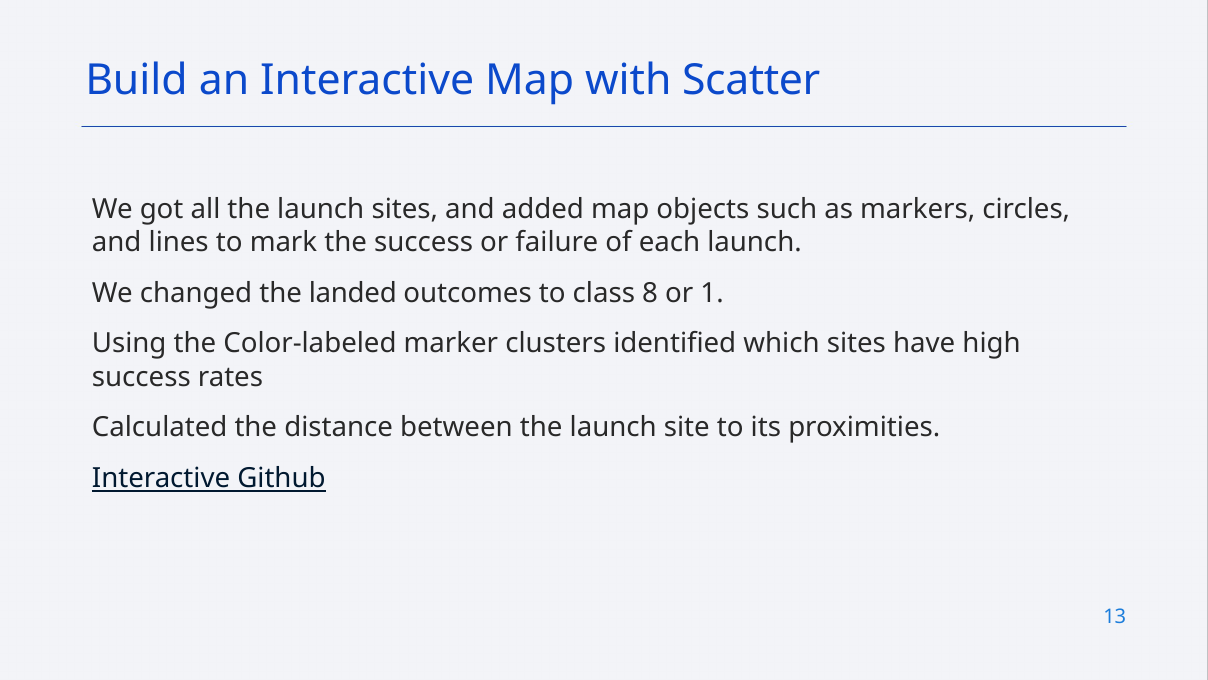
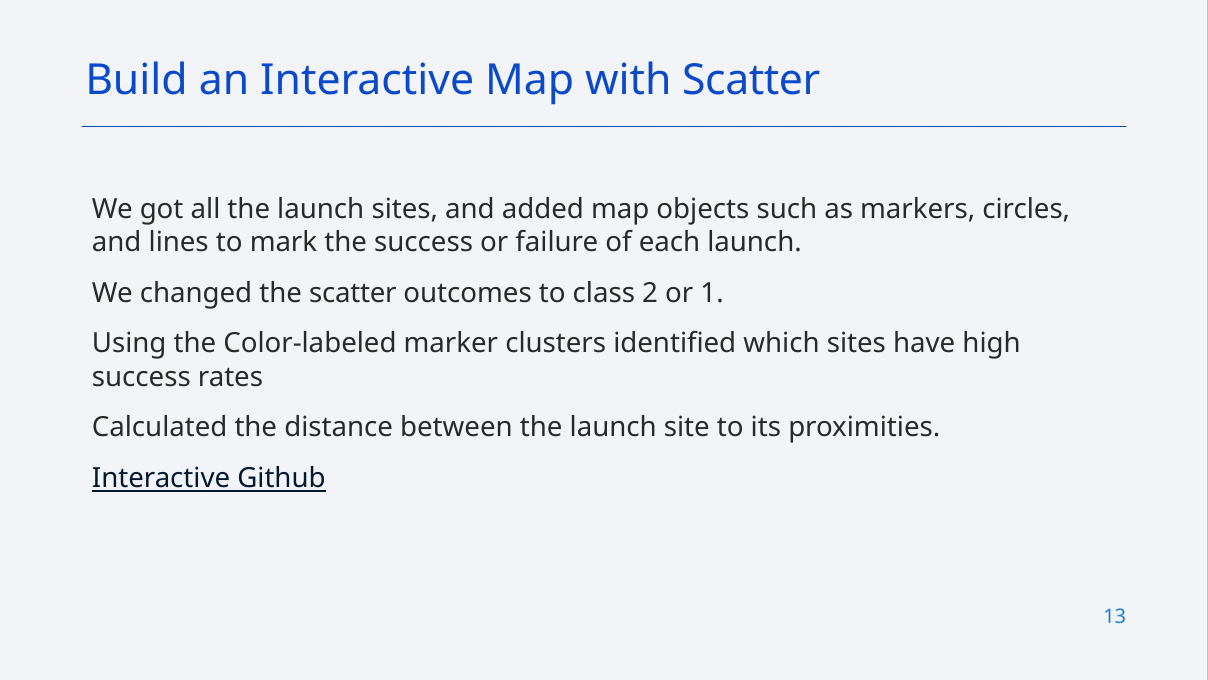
the landed: landed -> scatter
8: 8 -> 2
